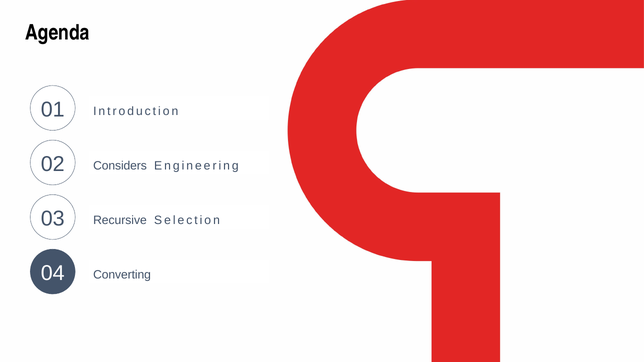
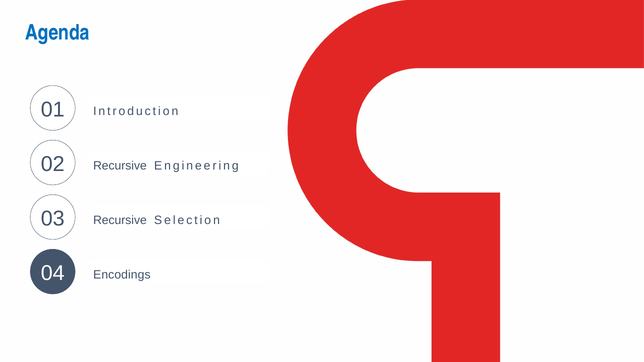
Agenda colour: black -> blue
Considers at (120, 166): Considers -> Recursive
Converting: Converting -> Encodings
